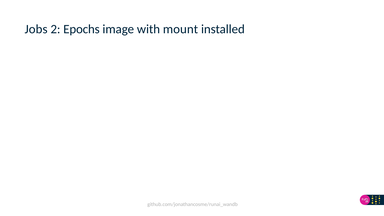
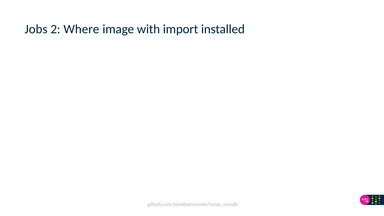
Epochs: Epochs -> Where
mount: mount -> import
